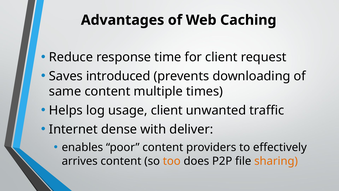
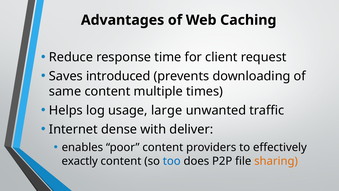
usage client: client -> large
arrives: arrives -> exactly
too colour: orange -> blue
